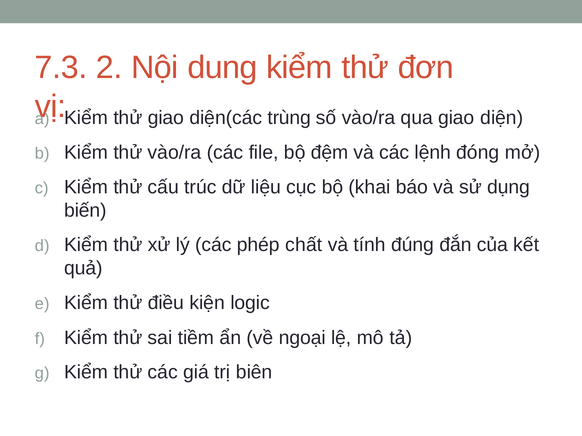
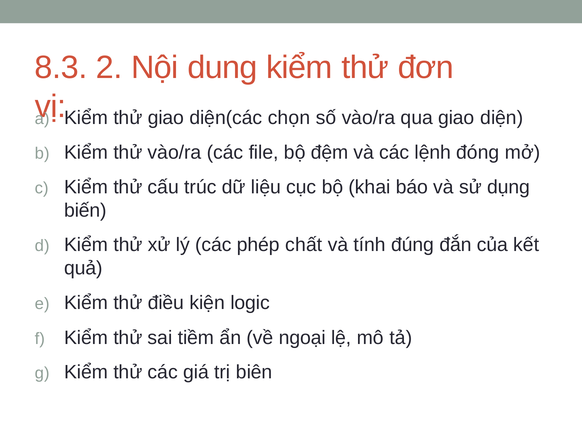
7.3: 7.3 -> 8.3
trùng: trùng -> chọn
